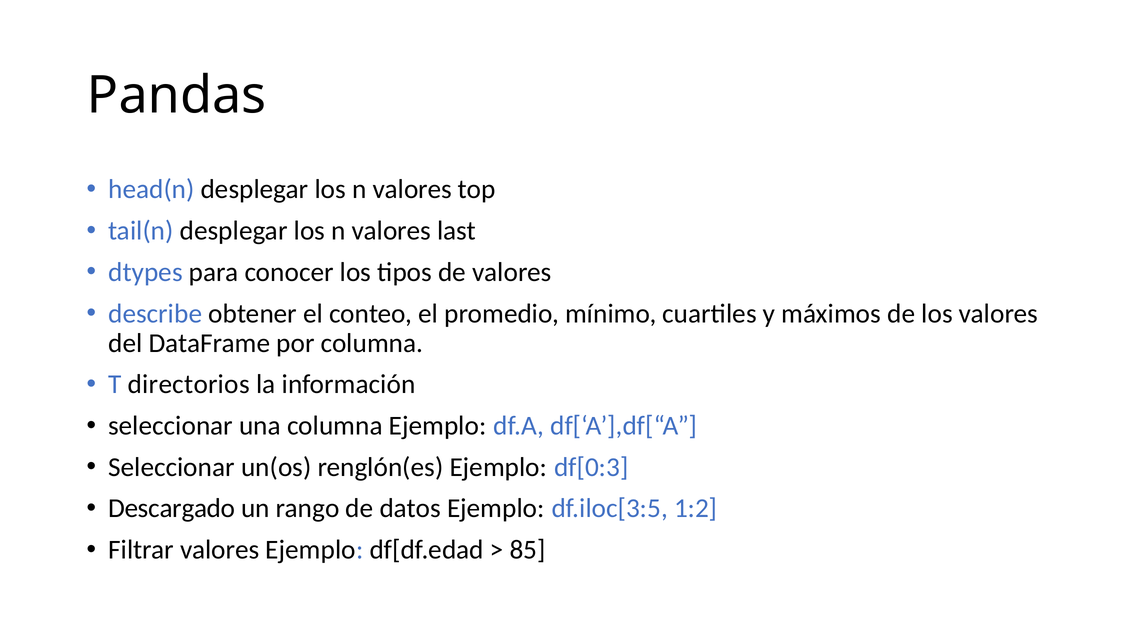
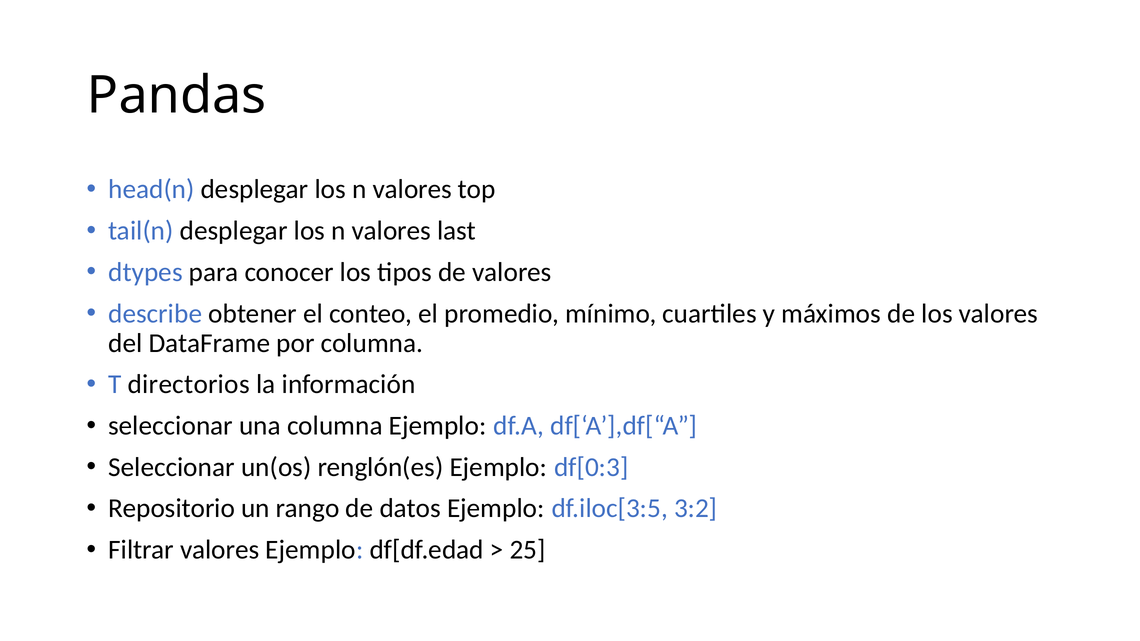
Descargado: Descargado -> Repositorio
1:2: 1:2 -> 3:2
85: 85 -> 25
